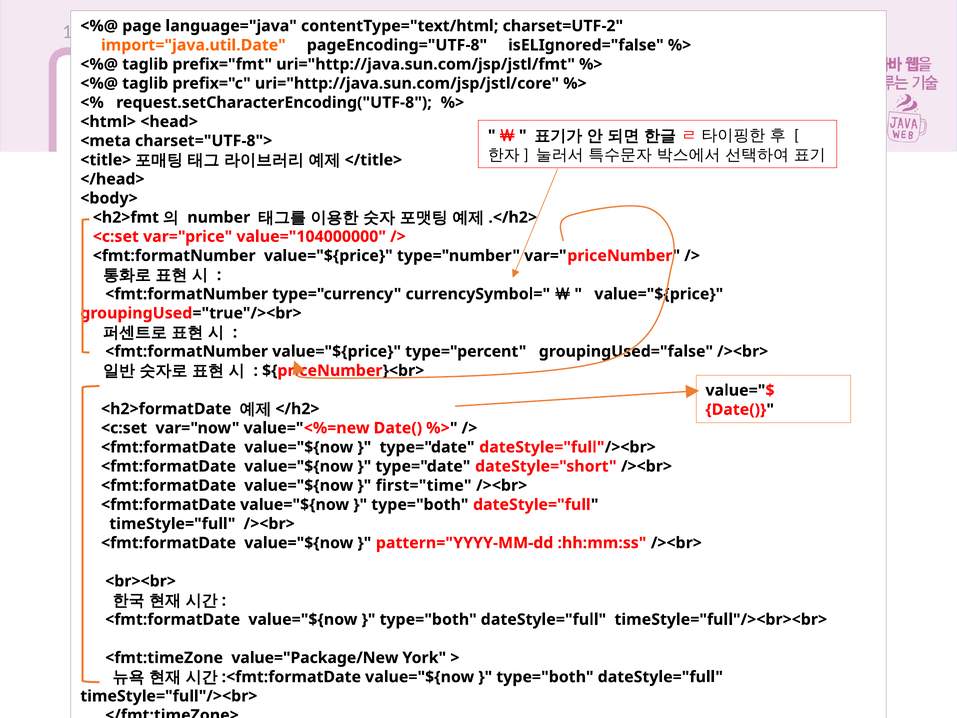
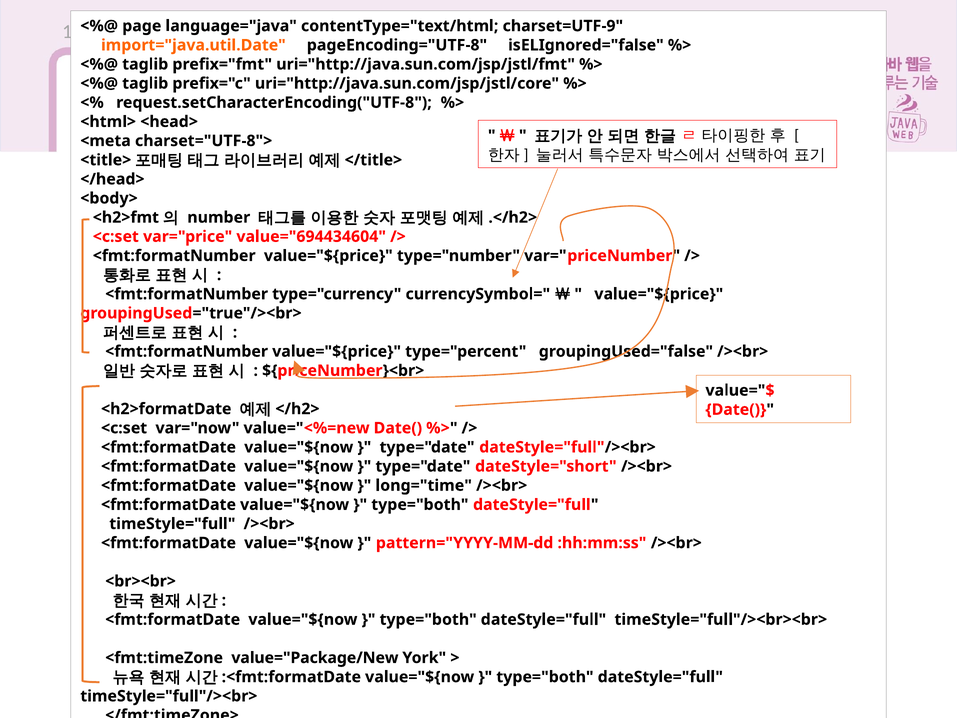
charset=UTF-2: charset=UTF-2 -> charset=UTF-9
value="104000000: value="104000000 -> value="694434604
first="time: first="time -> long="time
